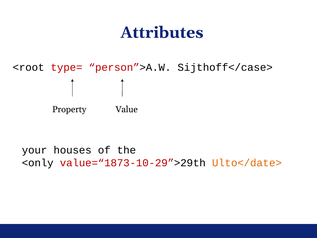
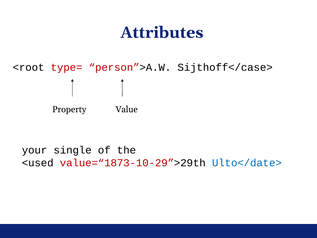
houses: houses -> single
<only: <only -> <used
Ulto</date> colour: orange -> blue
